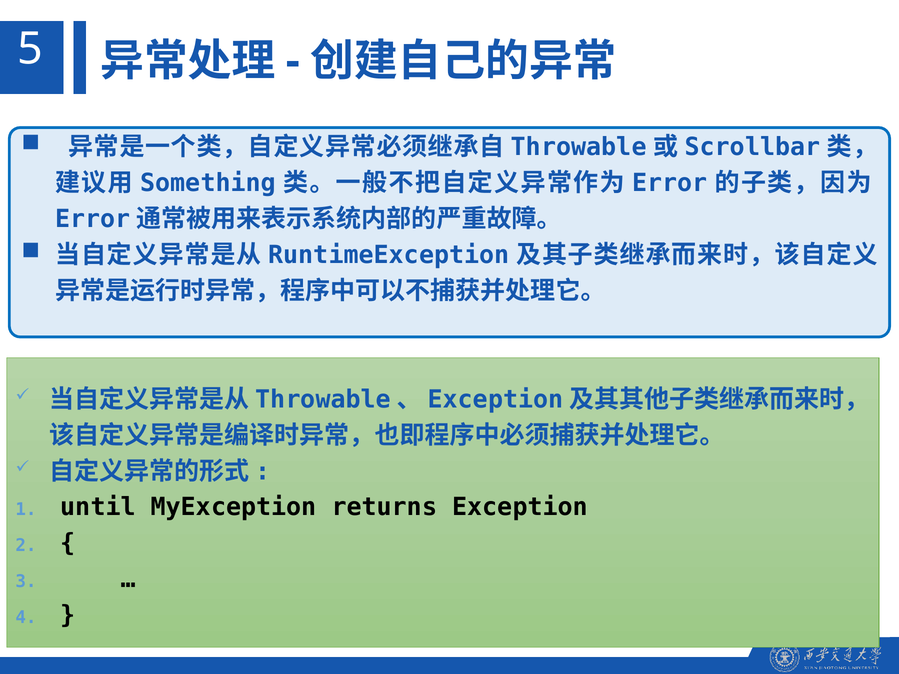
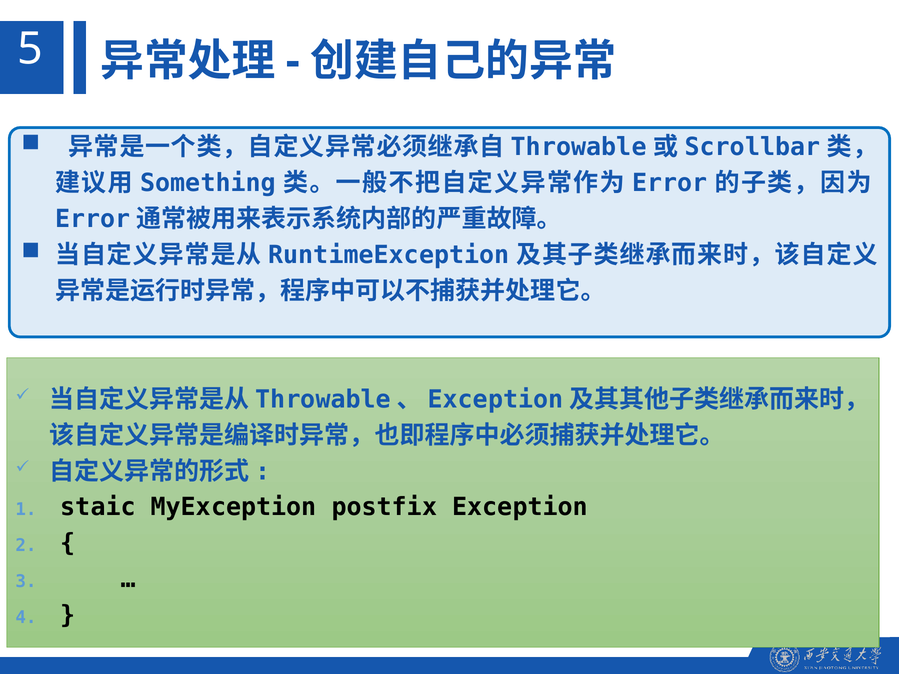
until: until -> staic
returns: returns -> postfix
